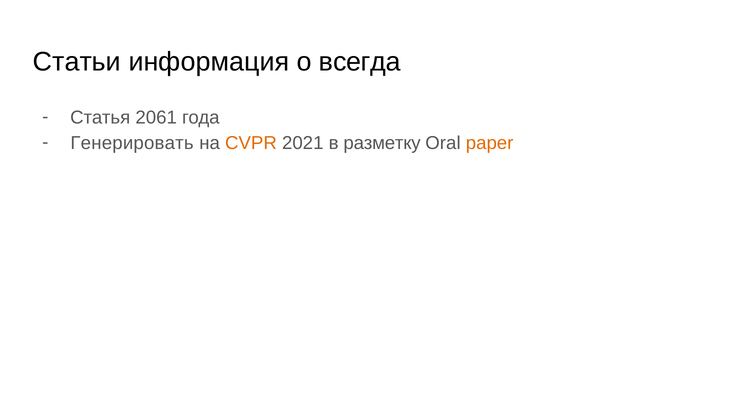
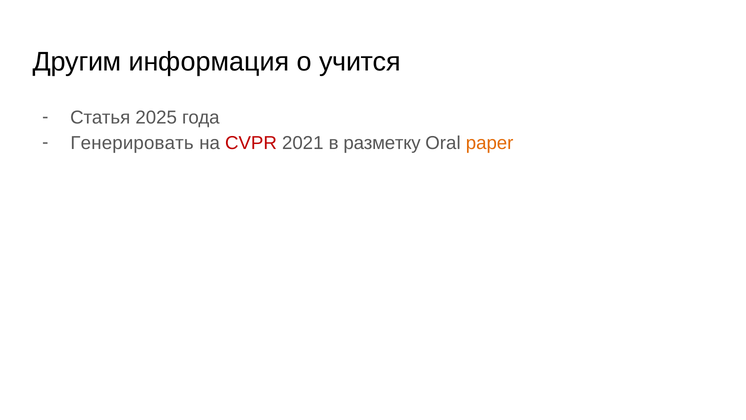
Статьи: Статьи -> Другим
всегда: всегда -> учится
2061: 2061 -> 2025
CVPR colour: orange -> red
